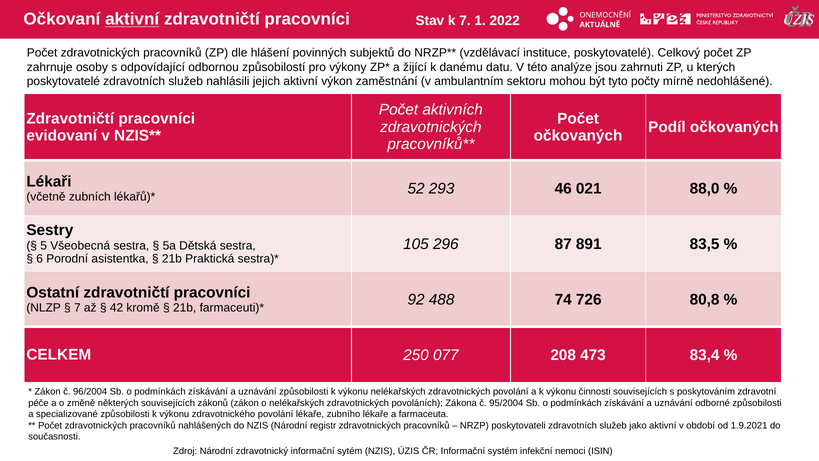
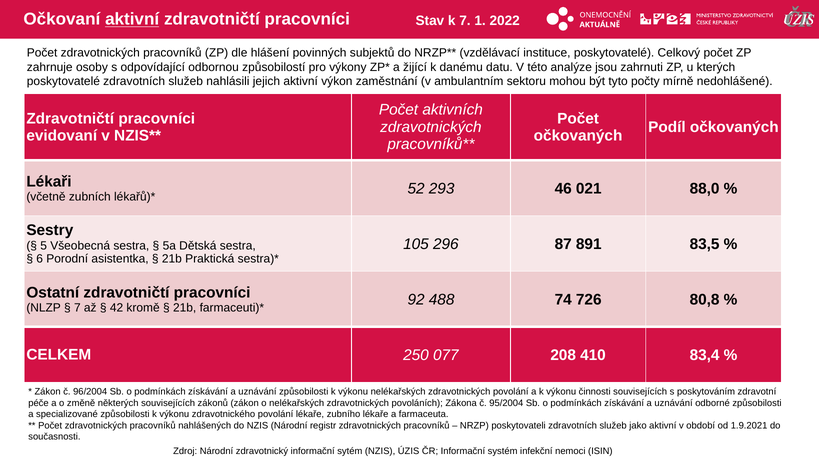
473: 473 -> 410
